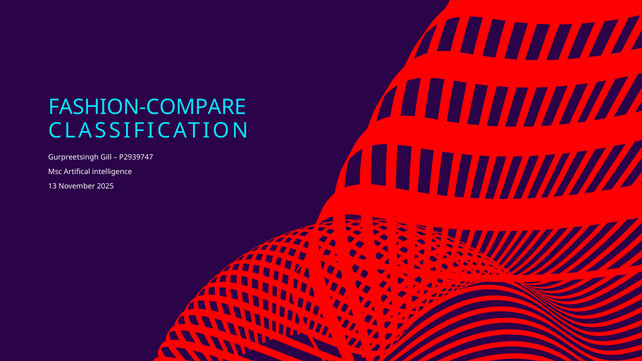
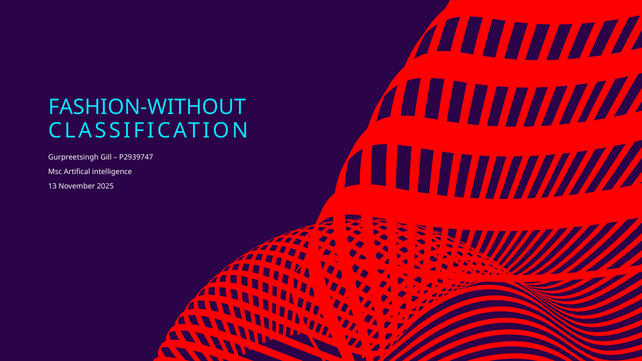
FASHION-COMPARE: FASHION-COMPARE -> FASHION-WITHOUT
